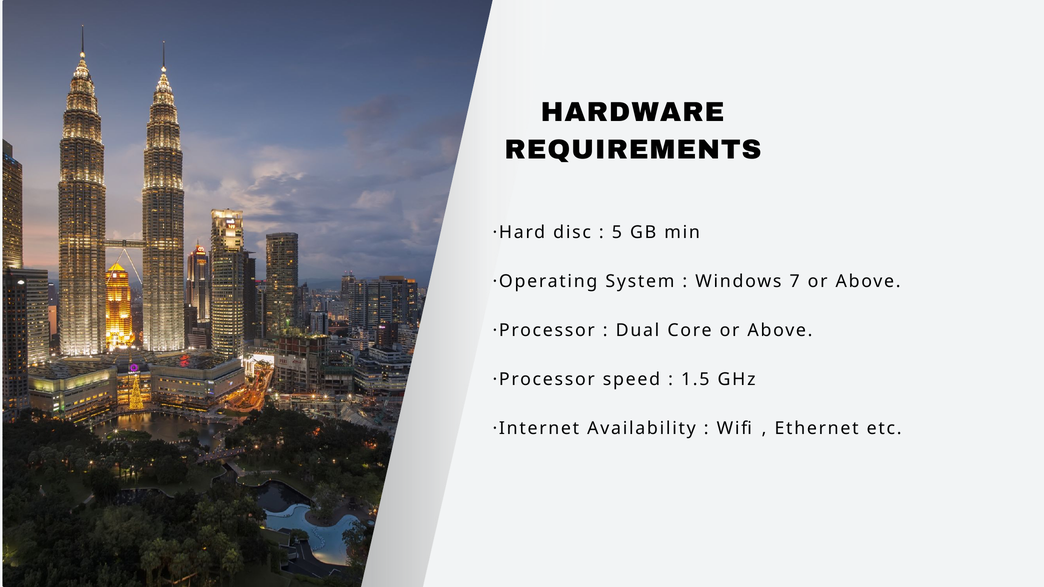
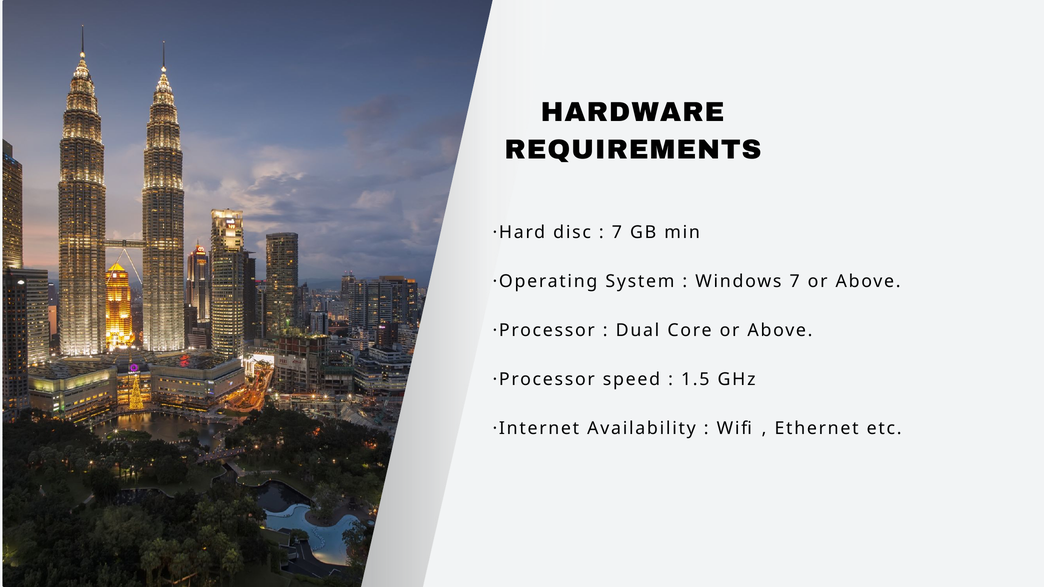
5 at (617, 233): 5 -> 7
